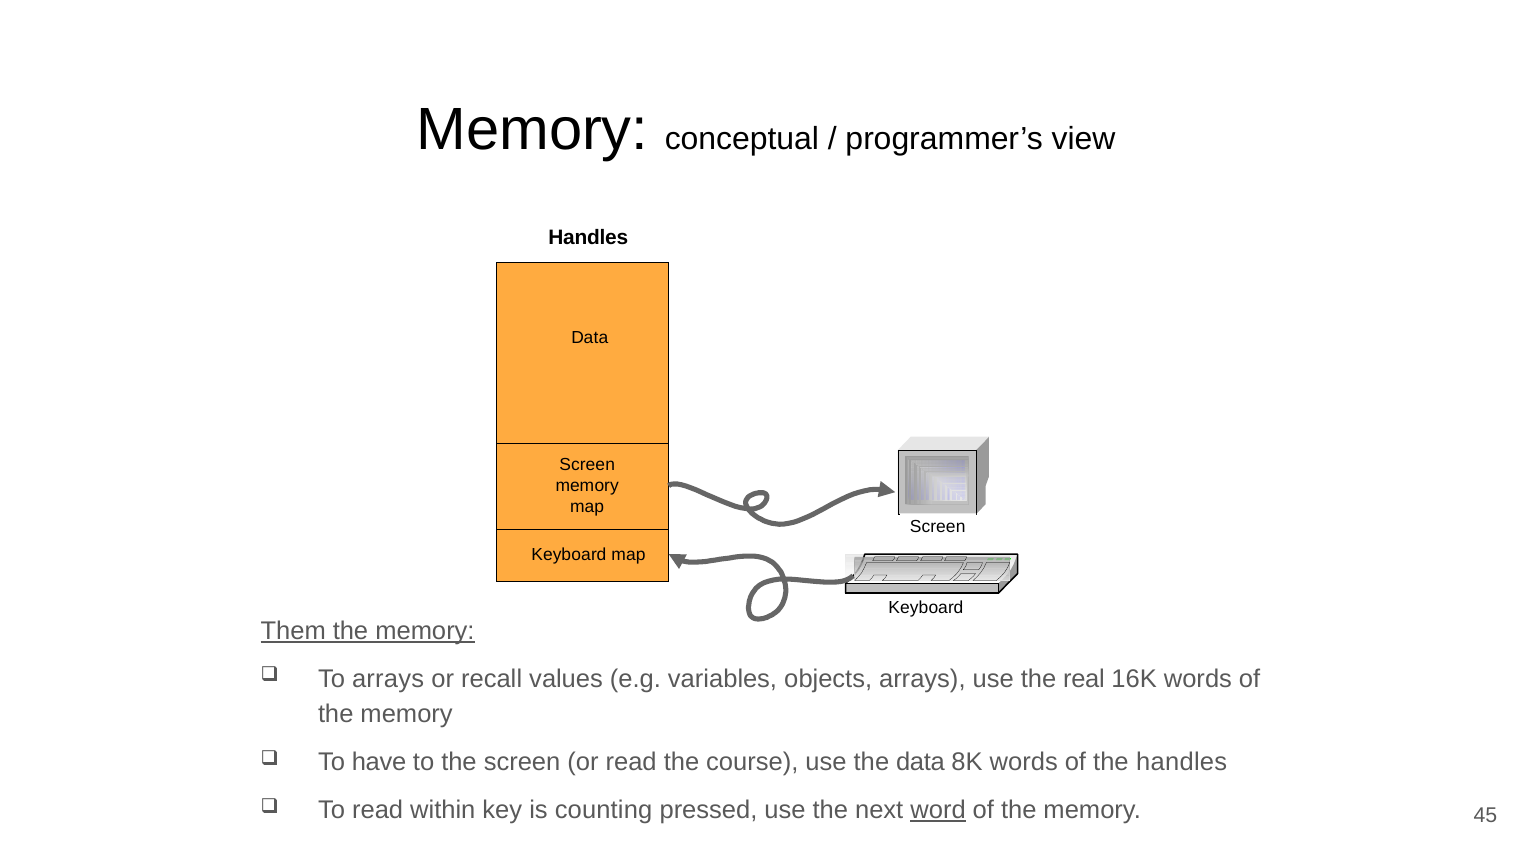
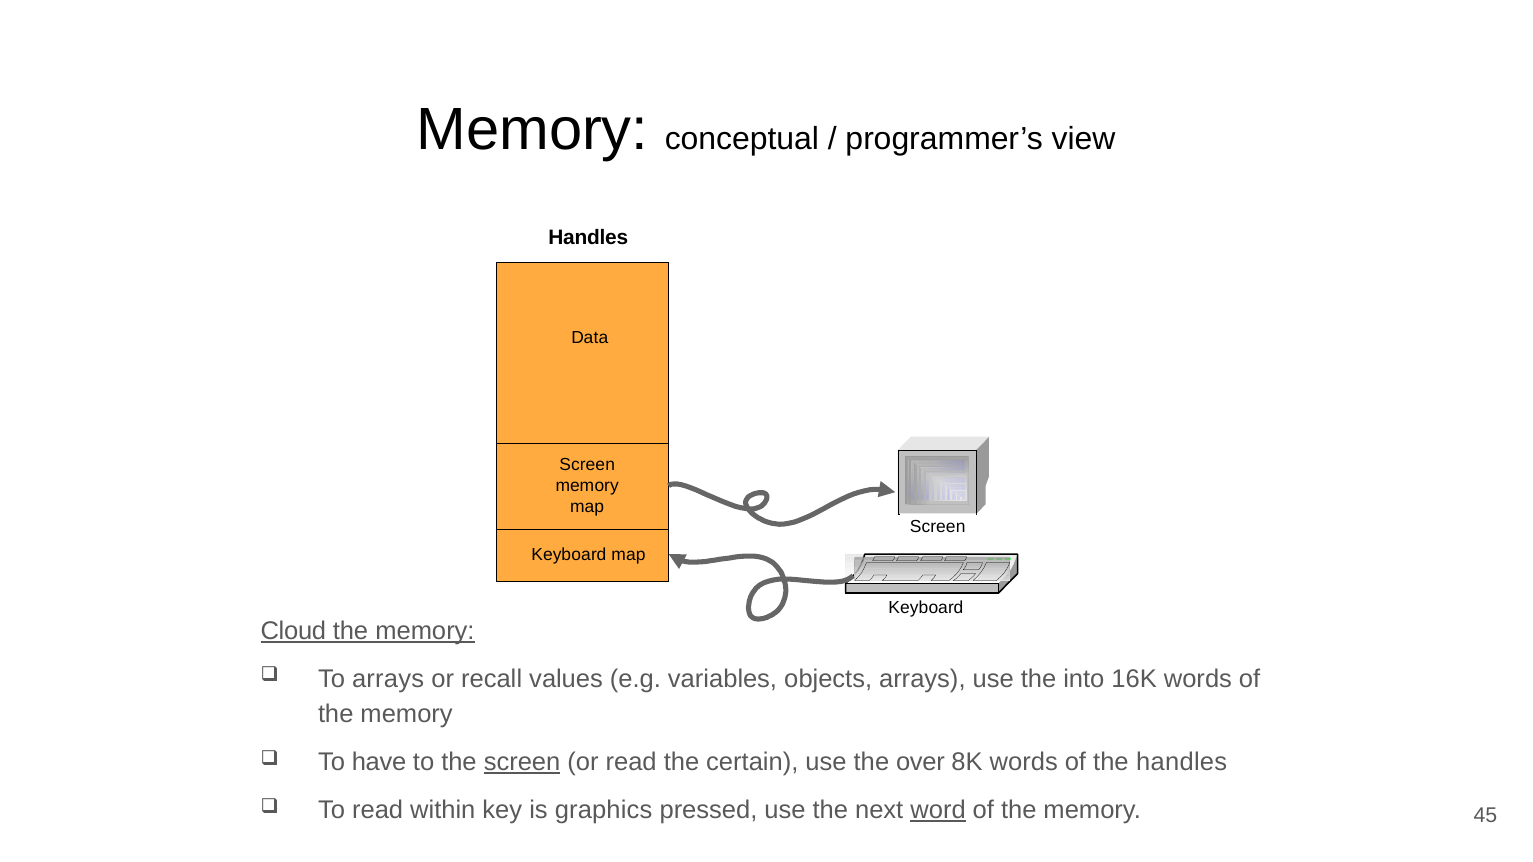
Them: Them -> Cloud
real: real -> into
screen at (522, 762) underline: none -> present
course: course -> certain
the data: data -> over
counting: counting -> graphics
